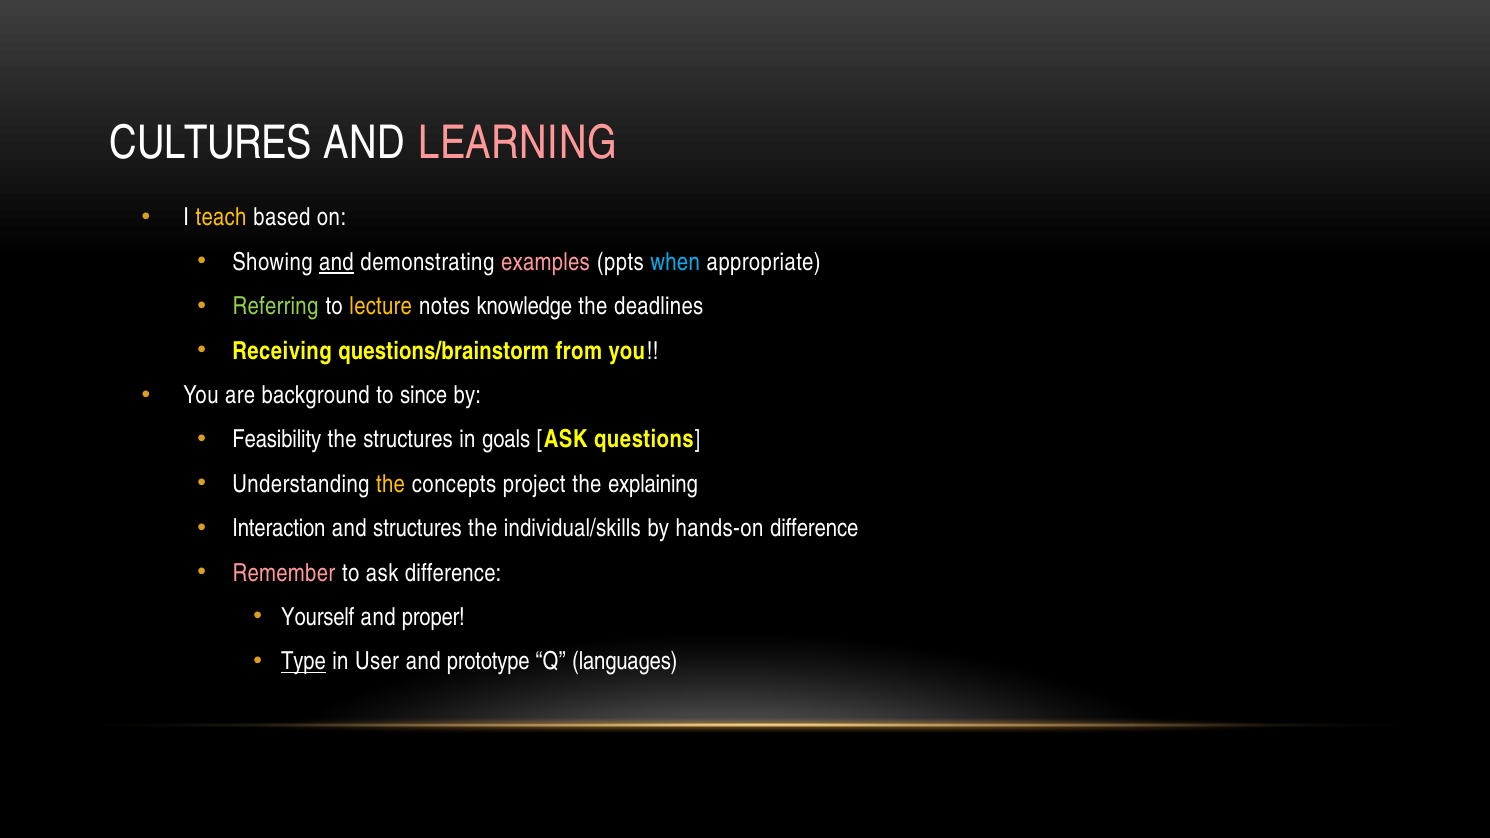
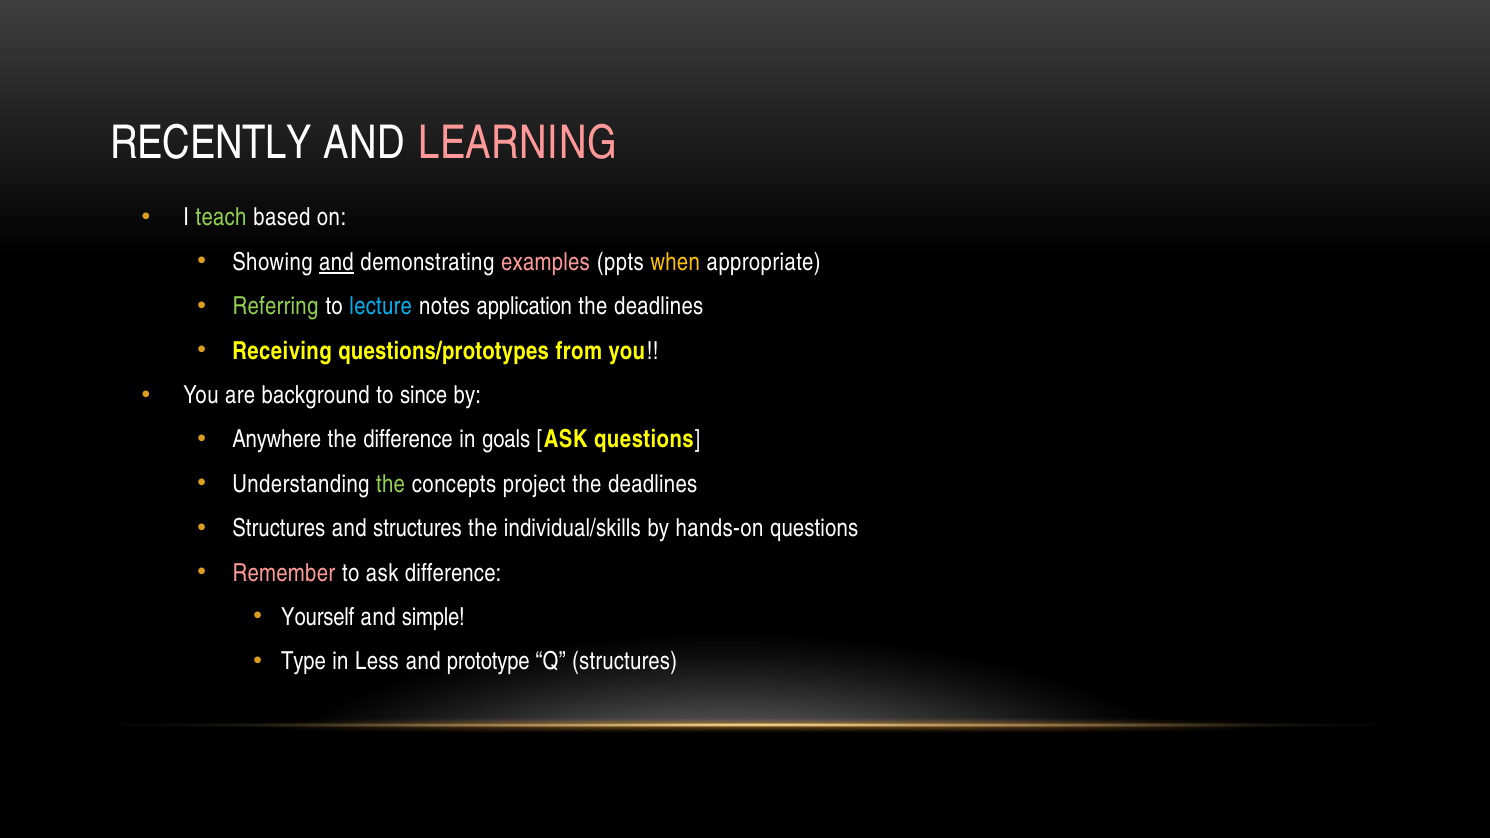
CULTURES: CULTURES -> RECENTLY
teach colour: yellow -> light green
when colour: light blue -> yellow
lecture colour: yellow -> light blue
knowledge: knowledge -> application
questions/brainstorm: questions/brainstorm -> questions/prototypes
Feasibility: Feasibility -> Anywhere
the structures: structures -> difference
the at (391, 484) colour: yellow -> light green
explaining at (653, 484): explaining -> deadlines
Interaction at (279, 529): Interaction -> Structures
hands-on difference: difference -> questions
proper: proper -> simple
Type underline: present -> none
User: User -> Less
Q languages: languages -> structures
